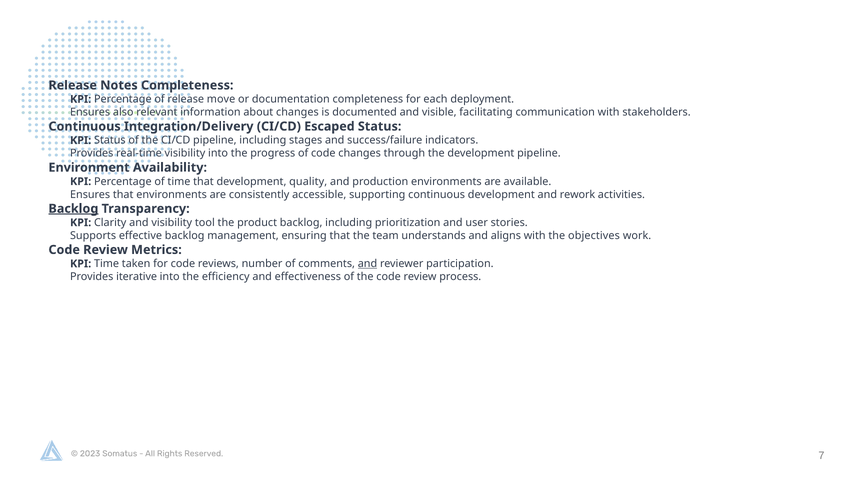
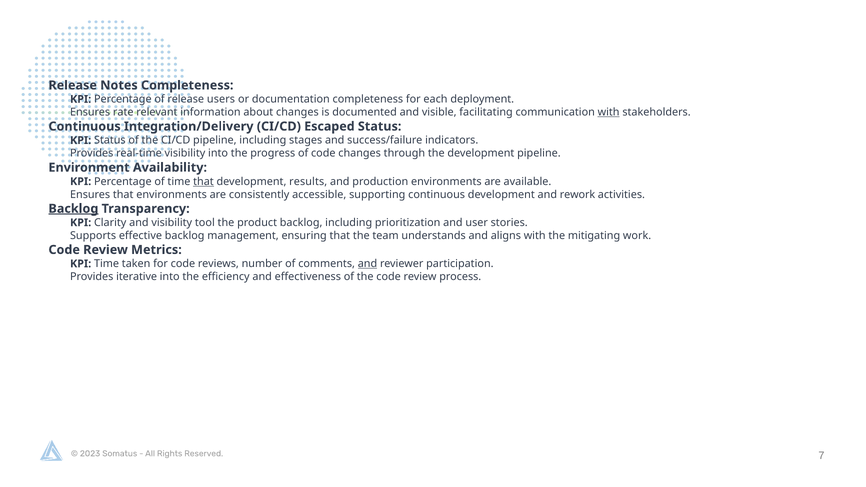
move: move -> users
also: also -> rate
with at (609, 112) underline: none -> present
that at (203, 182) underline: none -> present
quality: quality -> results
objectives: objectives -> mitigating
